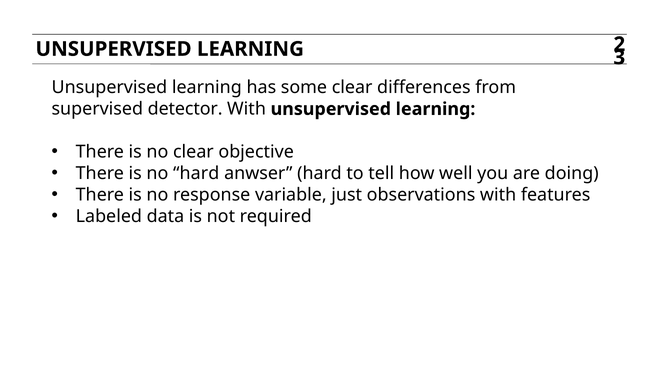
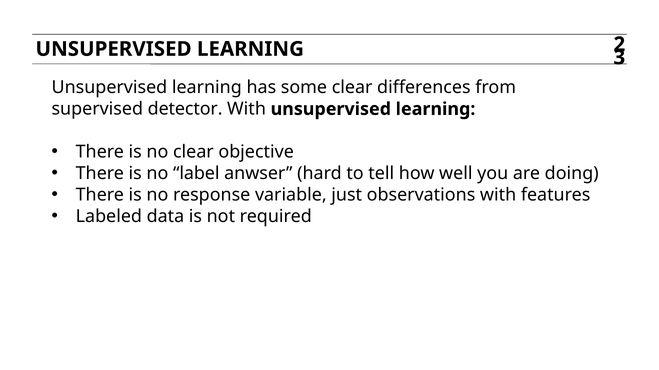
no hard: hard -> label
